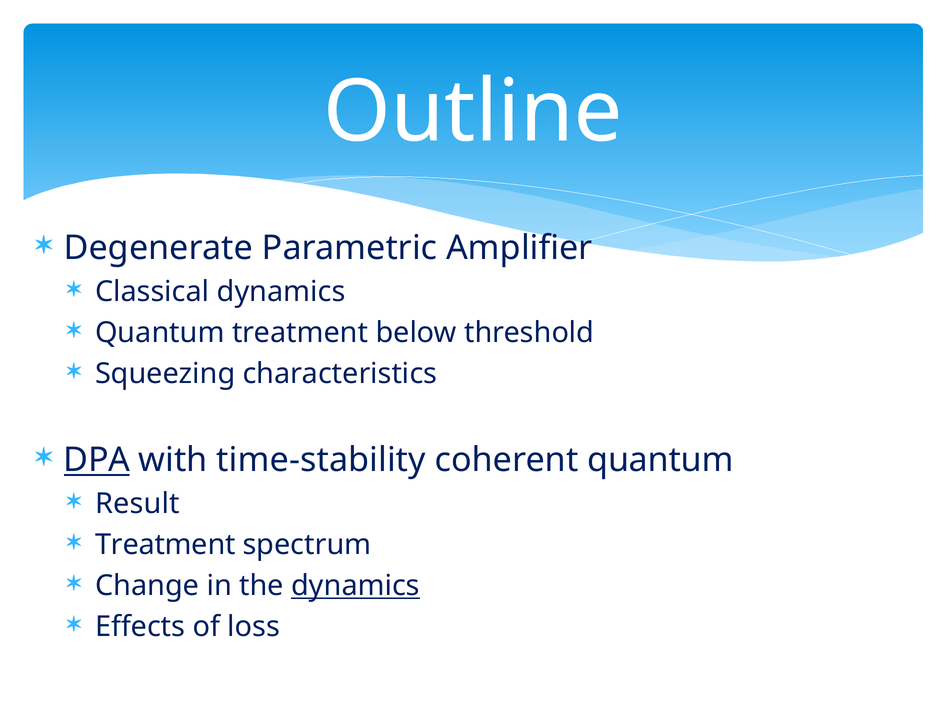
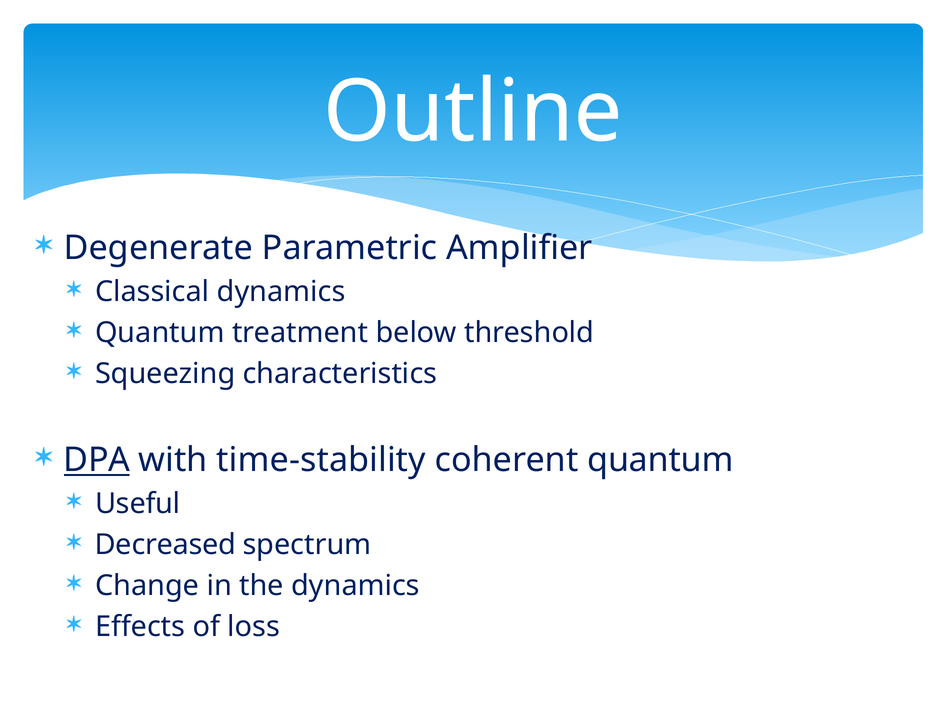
Result: Result -> Useful
Treatment at (165, 545): Treatment -> Decreased
dynamics at (356, 586) underline: present -> none
